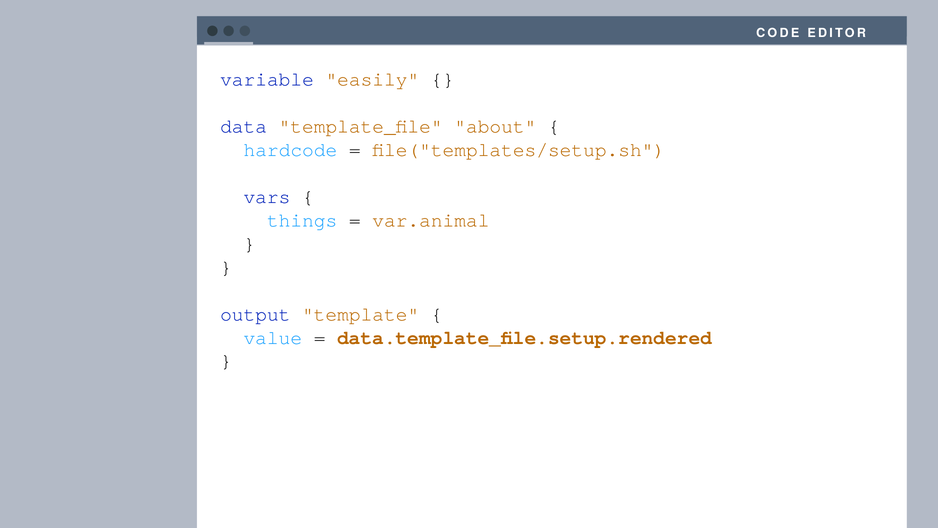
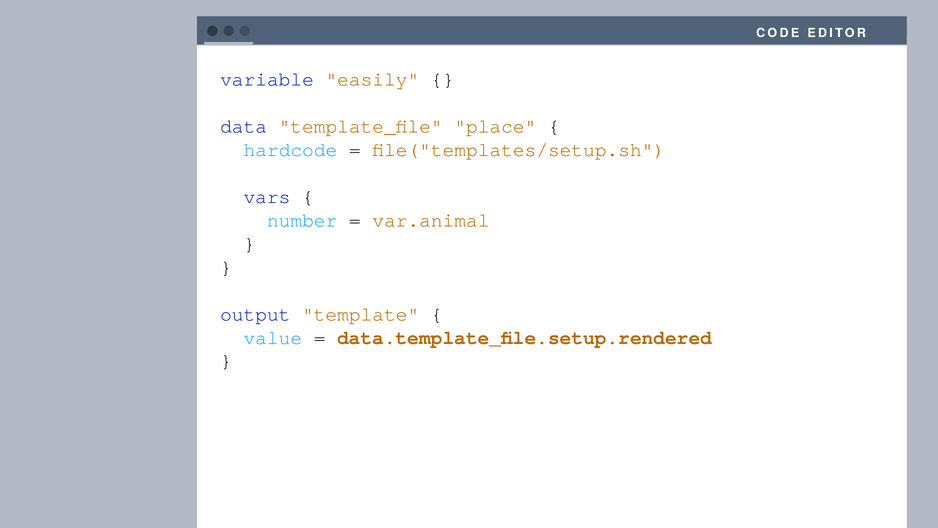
about: about -> place
things: things -> number
